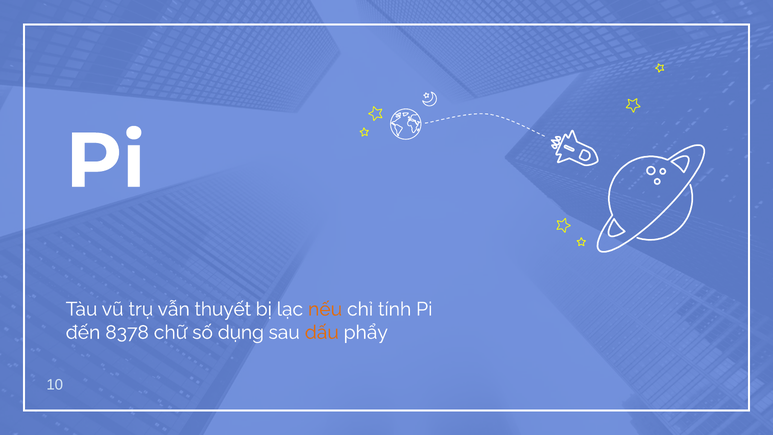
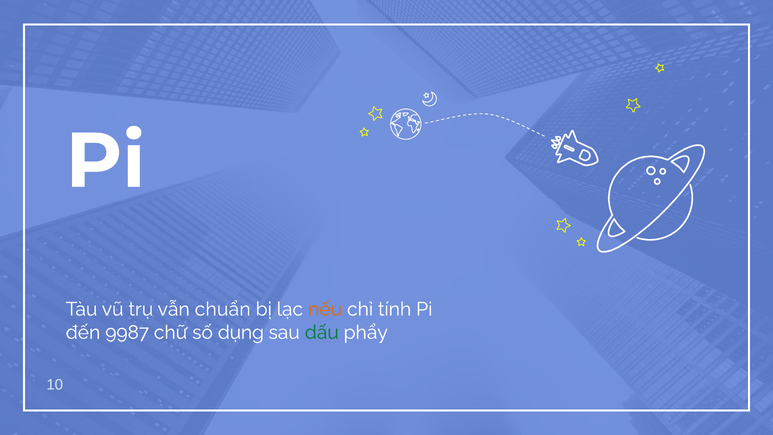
thuyết: thuyết -> chuẩn
8378: 8378 -> 9987
dấu colour: orange -> green
